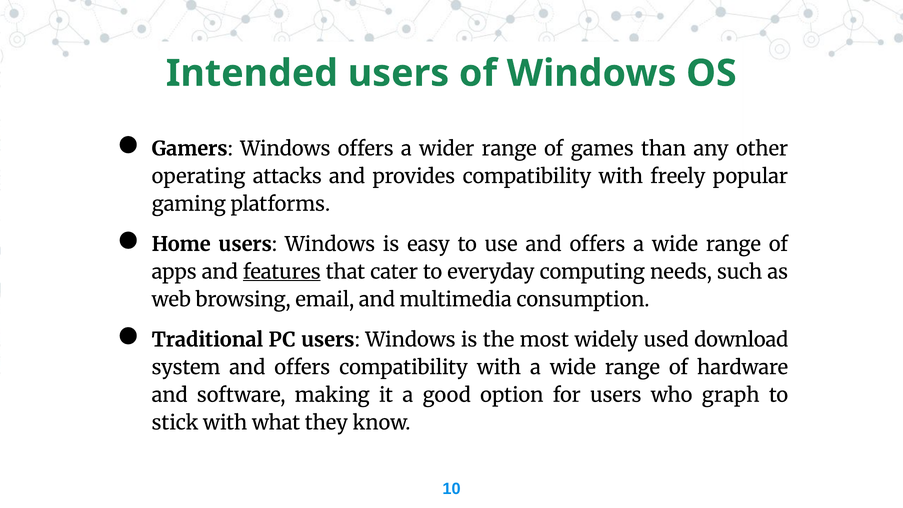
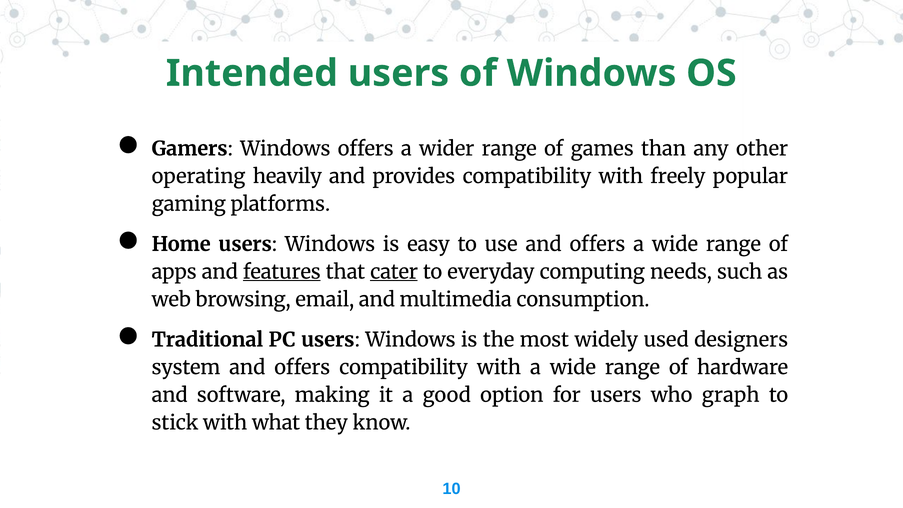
attacks: attacks -> heavily
cater underline: none -> present
download: download -> designers
